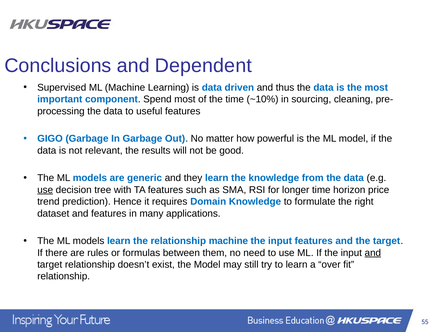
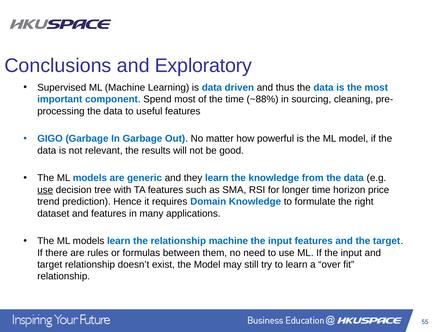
Dependent: Dependent -> Exploratory
~10%: ~10% -> ~88%
and at (373, 252) underline: present -> none
